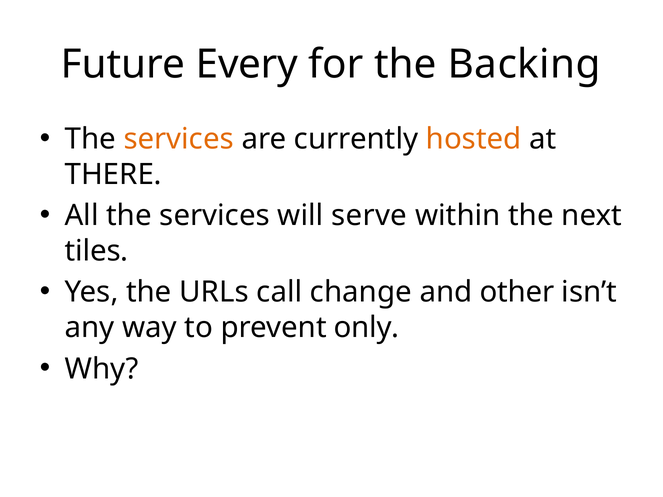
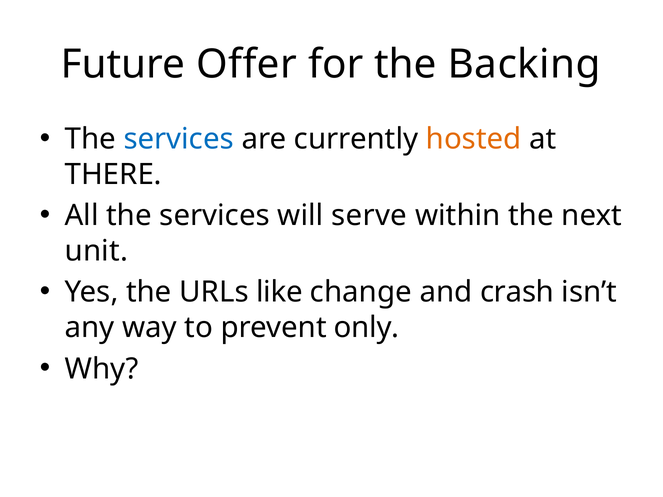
Every: Every -> Offer
services at (179, 139) colour: orange -> blue
tiles: tiles -> unit
call: call -> like
other: other -> crash
